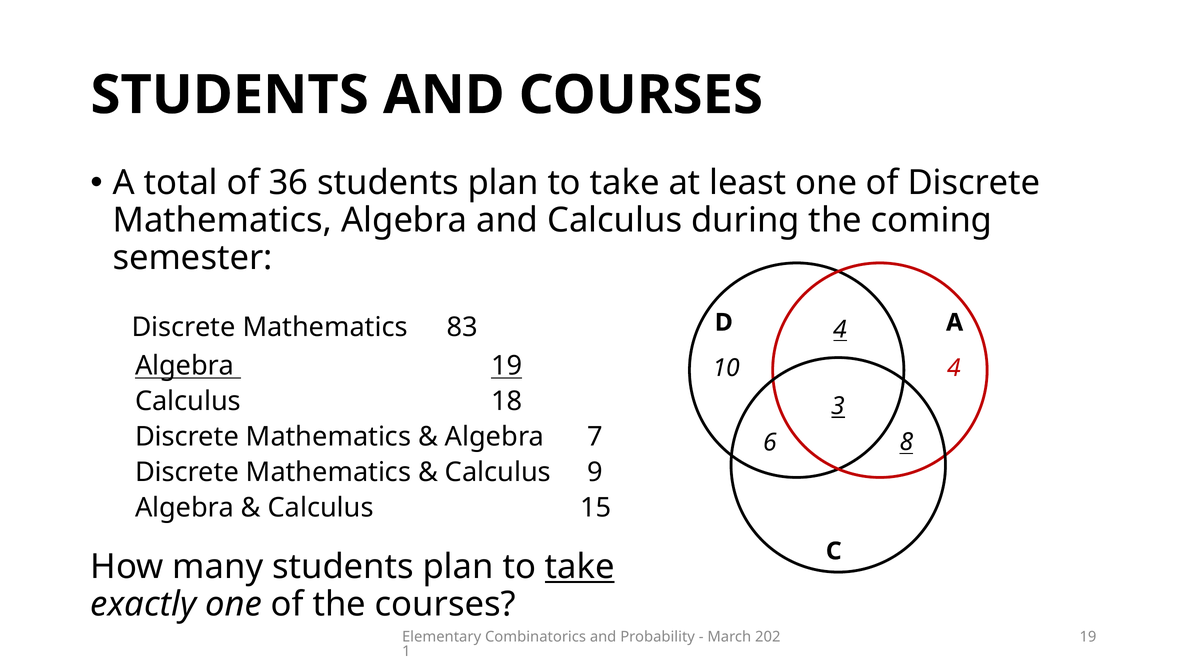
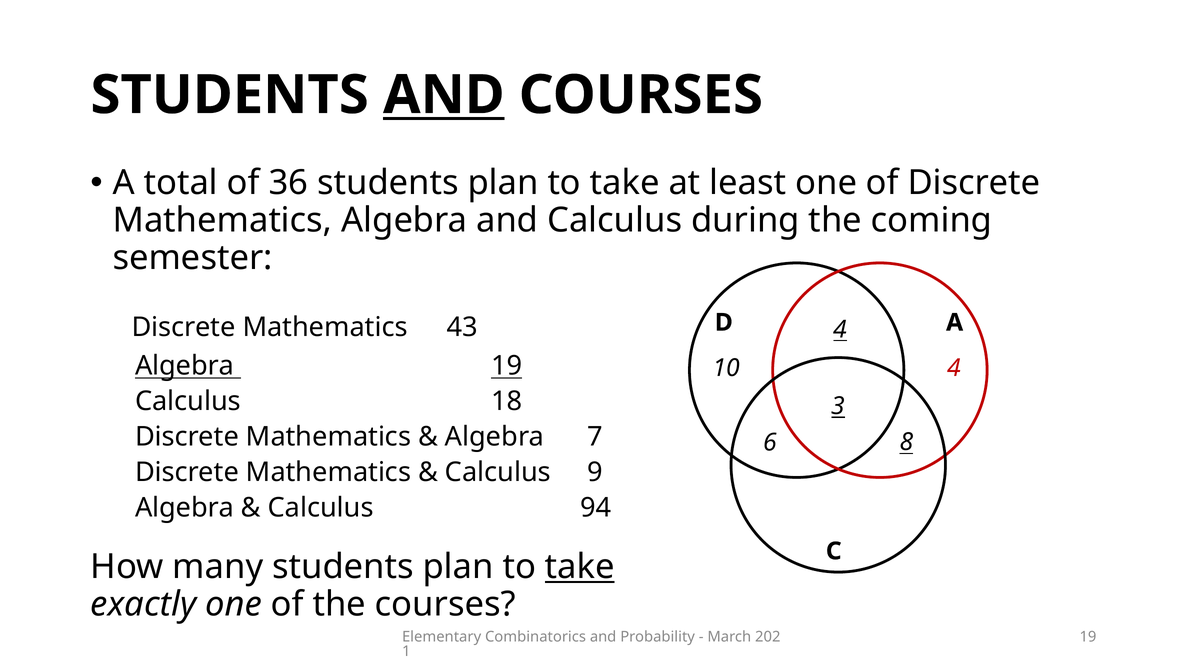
AND at (444, 95) underline: none -> present
83: 83 -> 43
Calculus 15: 15 -> 94
